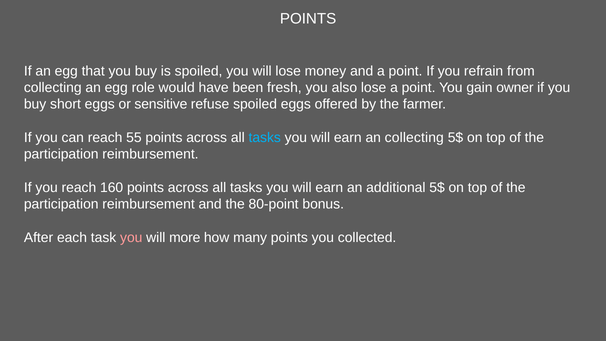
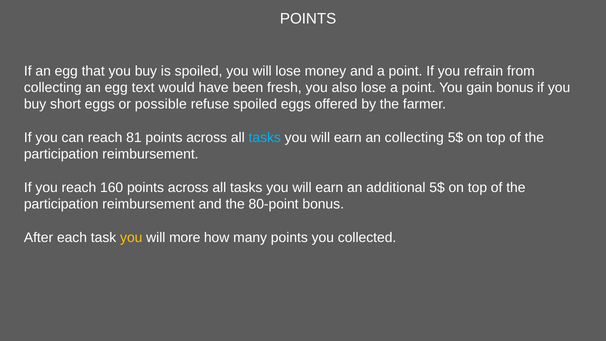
role: role -> text
gain owner: owner -> bonus
sensitive: sensitive -> possible
55: 55 -> 81
you at (131, 238) colour: pink -> yellow
